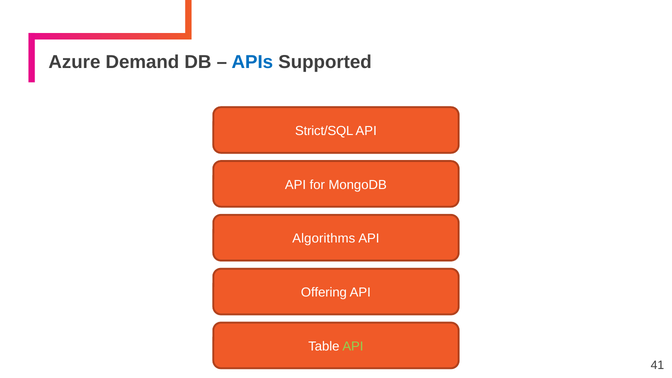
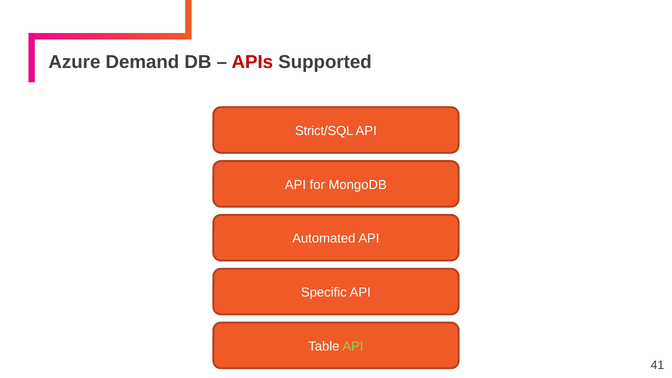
APIs colour: blue -> red
Algorithms: Algorithms -> Automated
Offering: Offering -> Specific
